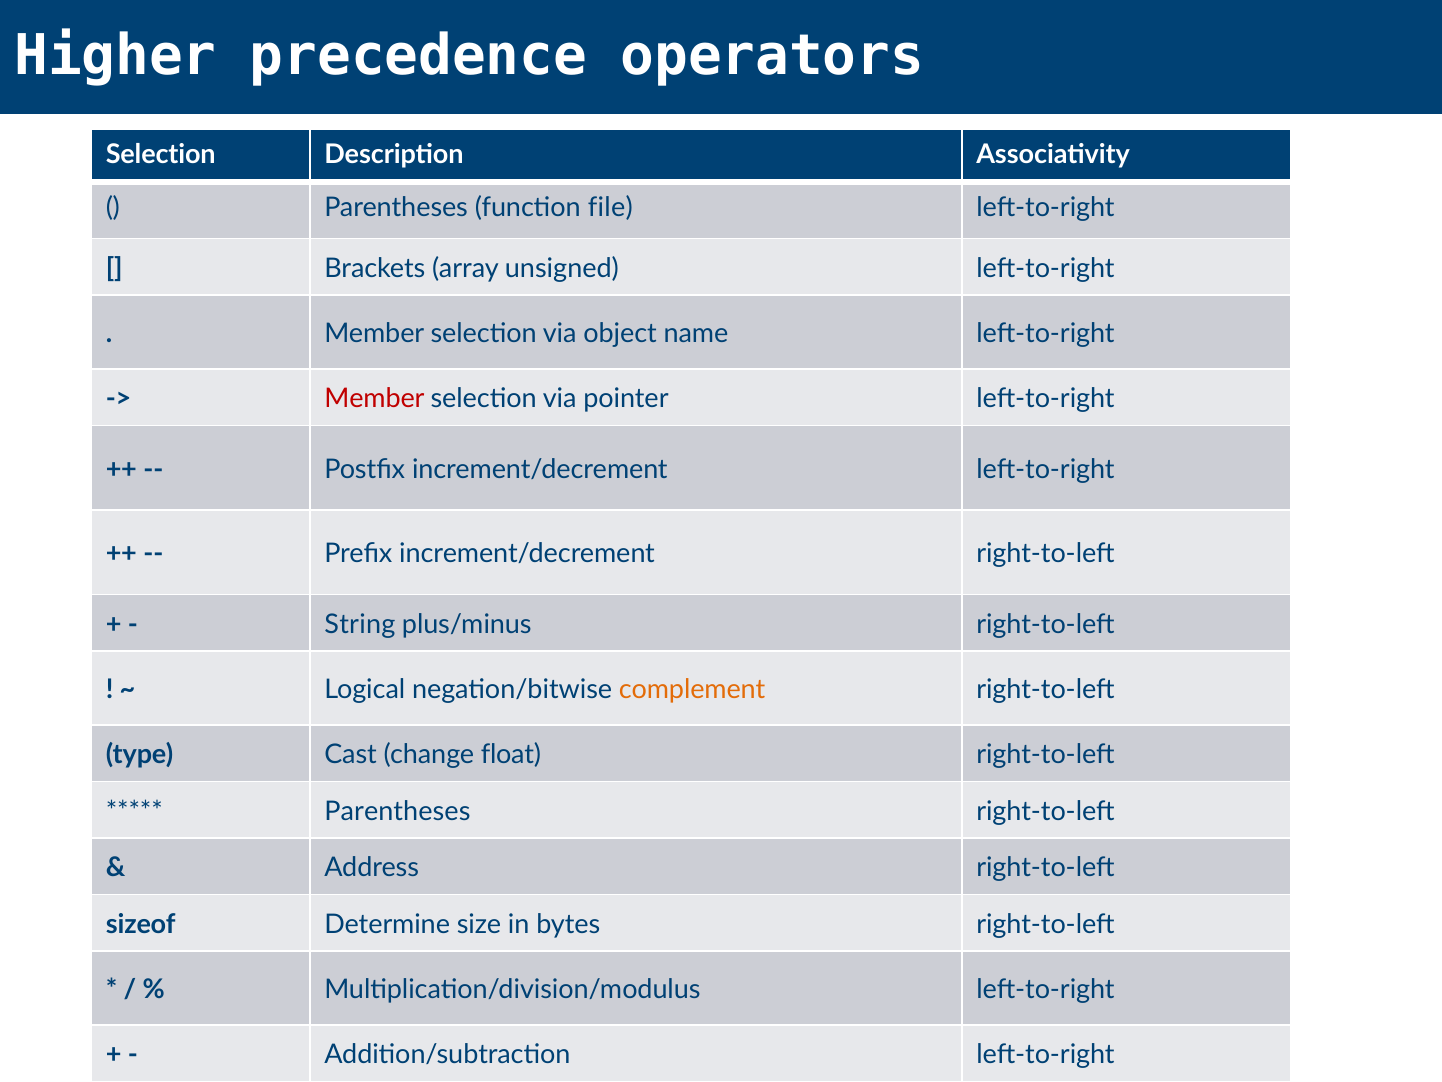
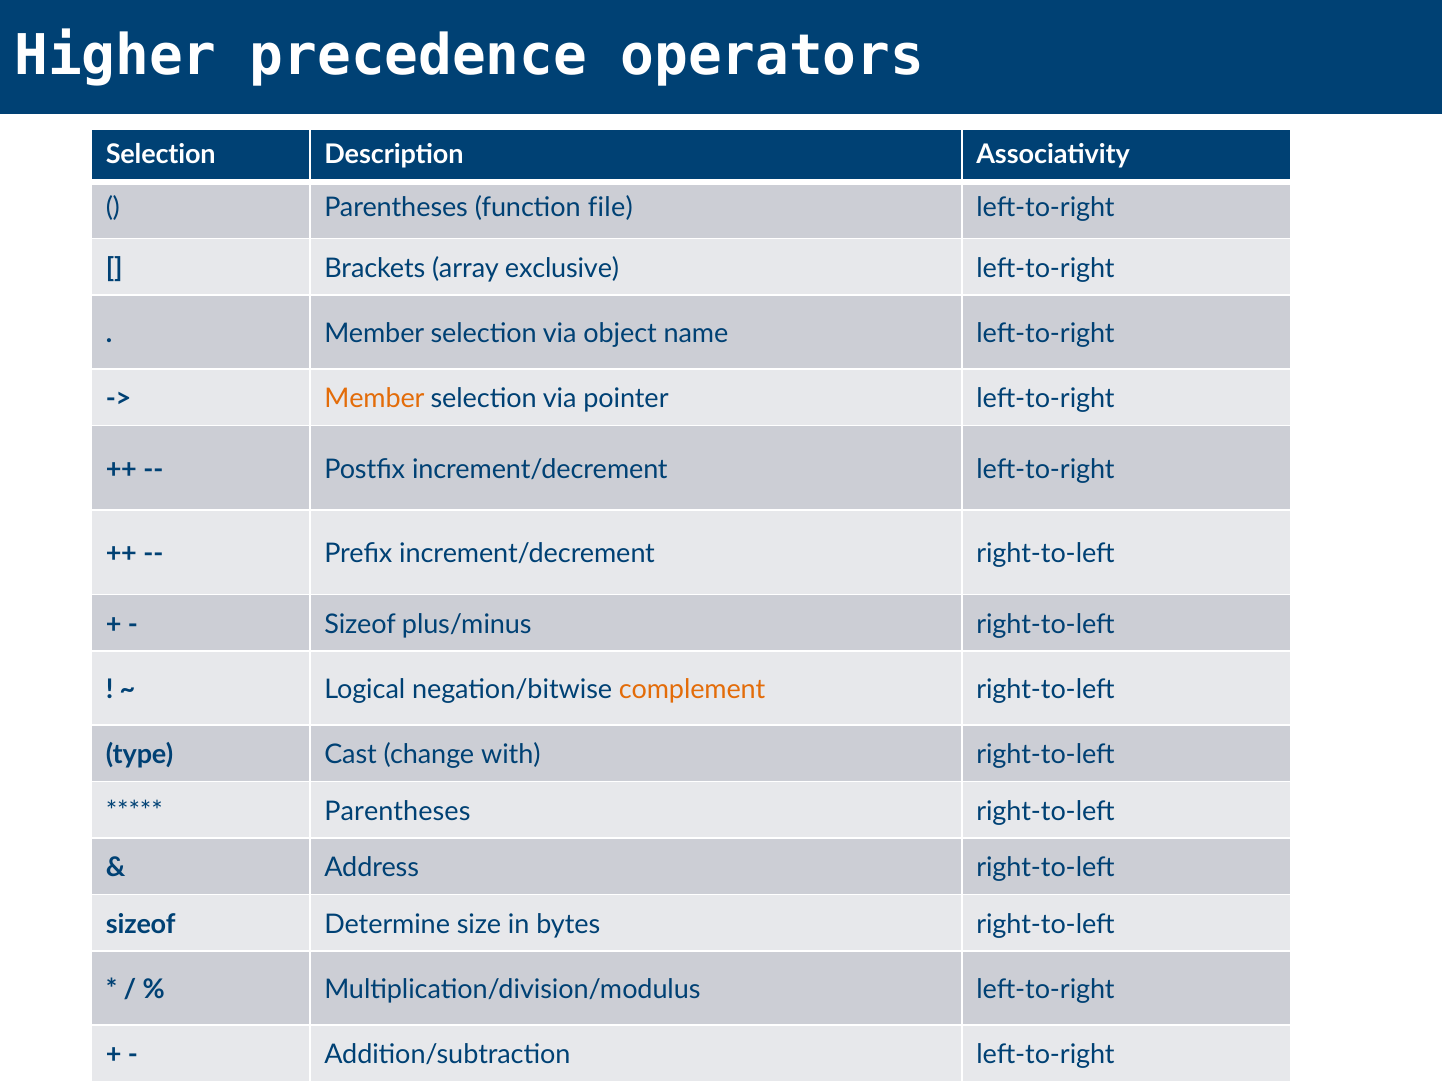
unsigned: unsigned -> exclusive
Member at (374, 399) colour: red -> orange
String at (360, 624): String -> Sizeof
float: float -> with
